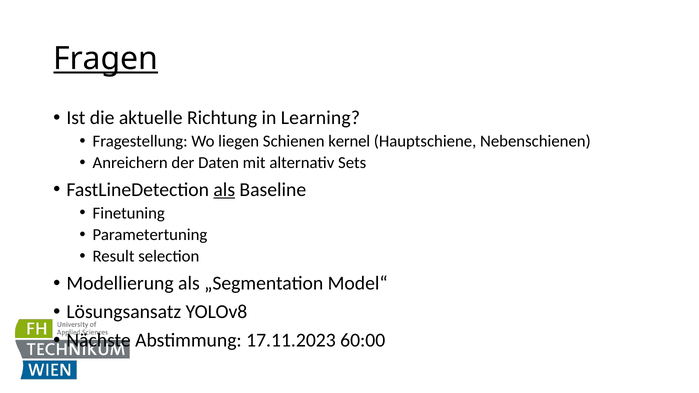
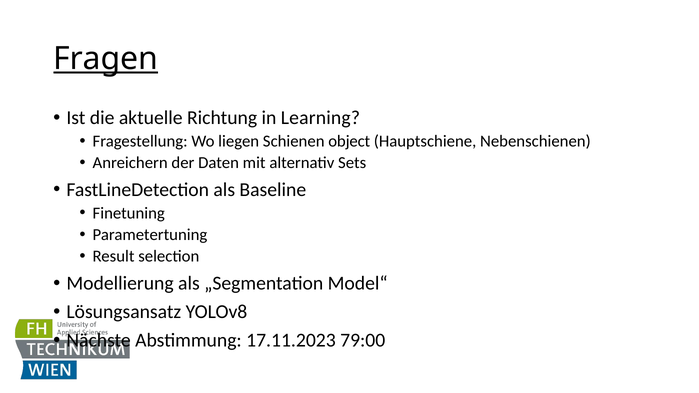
kernel: kernel -> object
als at (224, 190) underline: present -> none
60:00: 60:00 -> 79:00
